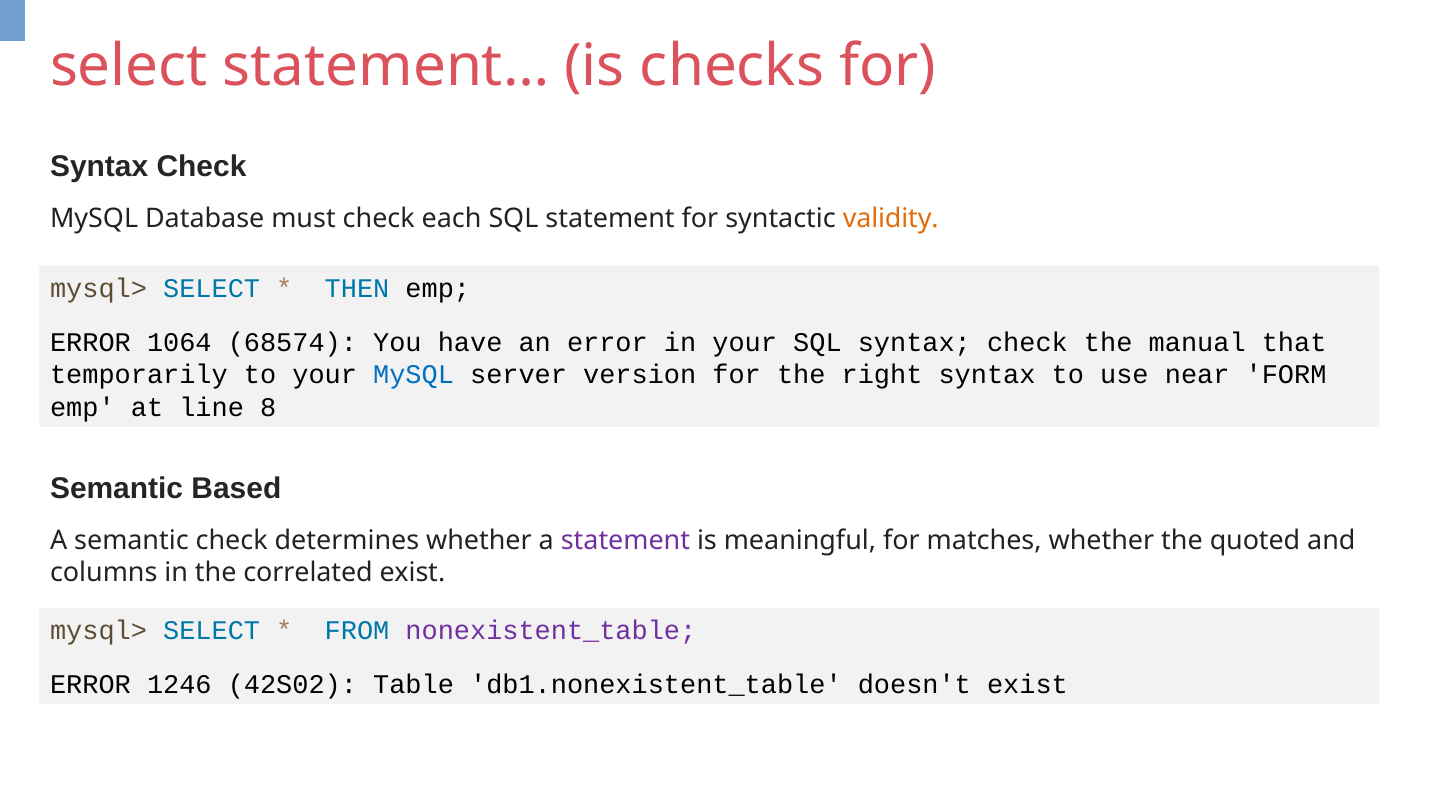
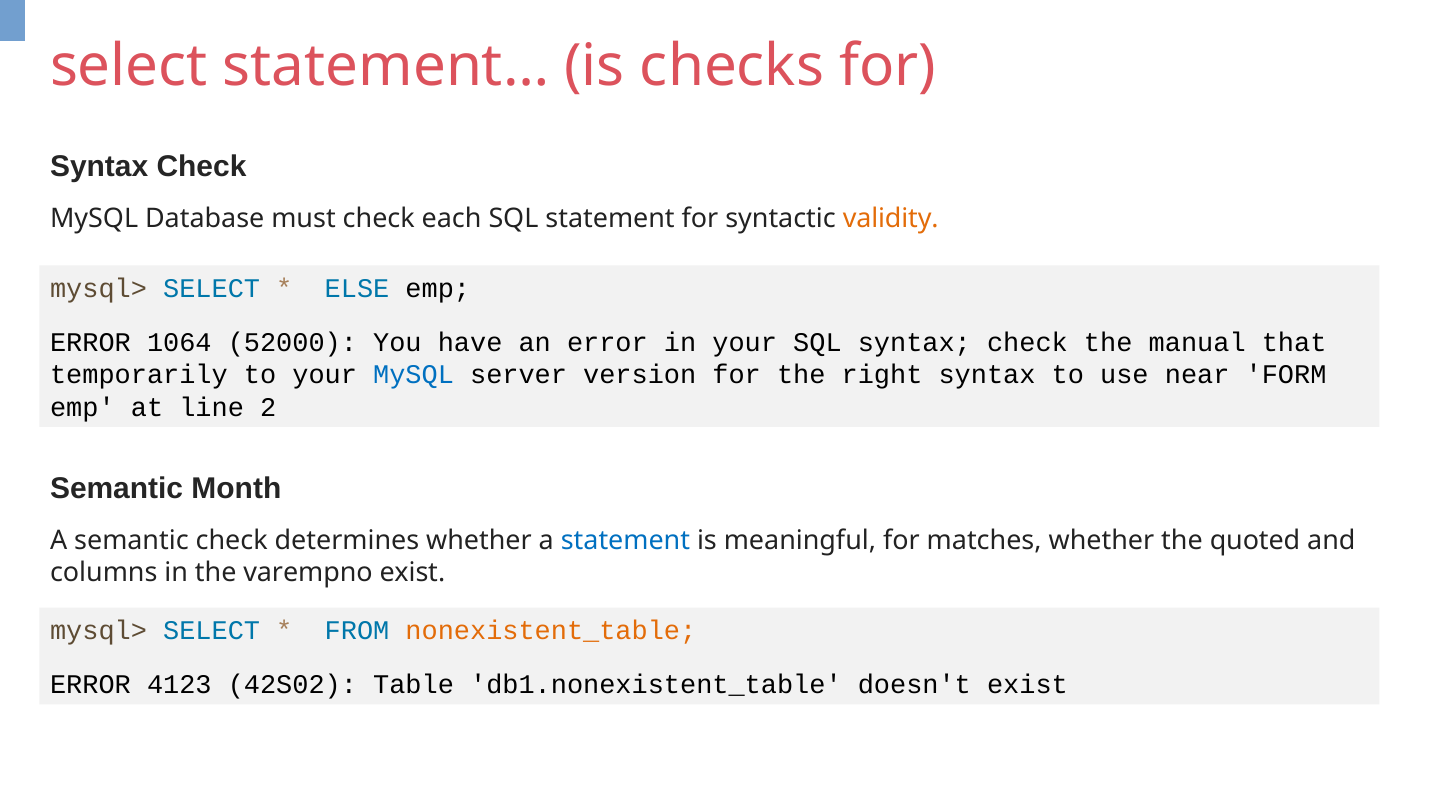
THEN: THEN -> ELSE
68574: 68574 -> 52000
8: 8 -> 2
Based: Based -> Month
statement at (625, 540) colour: purple -> blue
correlated: correlated -> varempno
nonexistent_table colour: purple -> orange
1246: 1246 -> 4123
